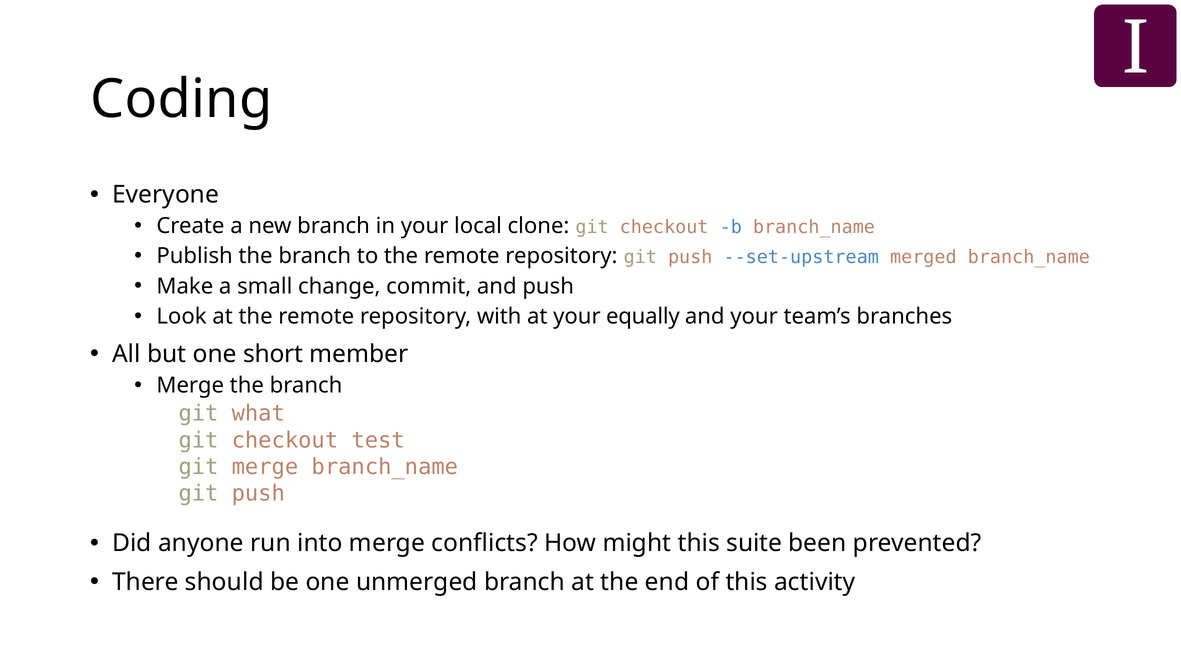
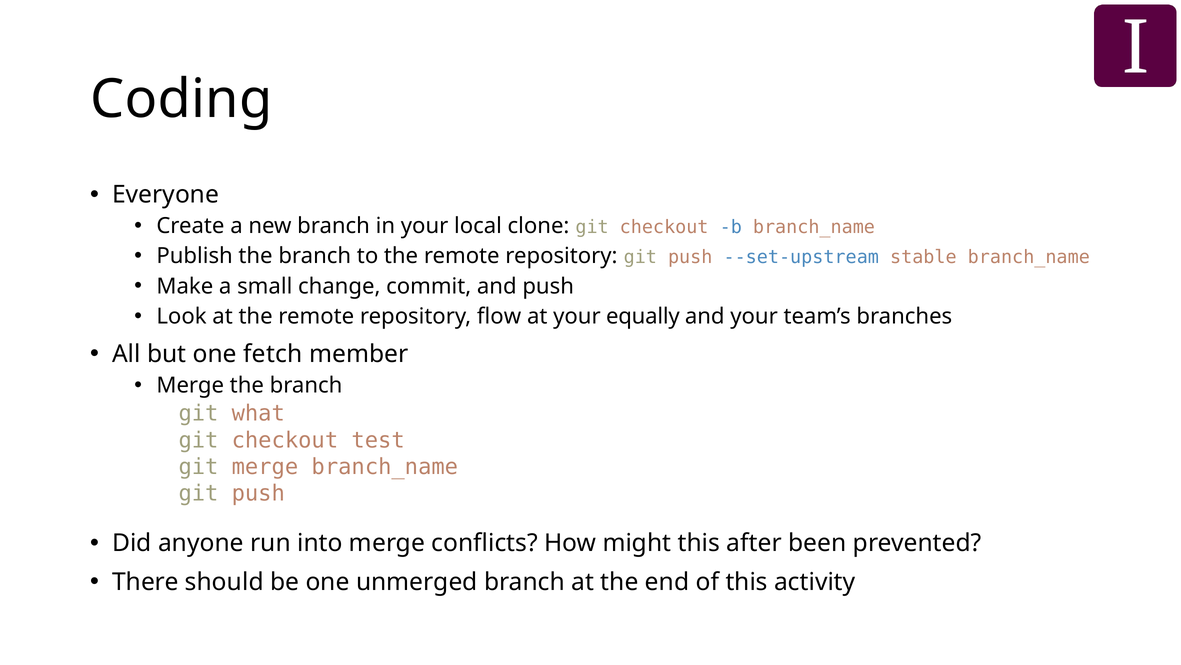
merged: merged -> stable
with: with -> flow
short: short -> fetch
suite: suite -> after
